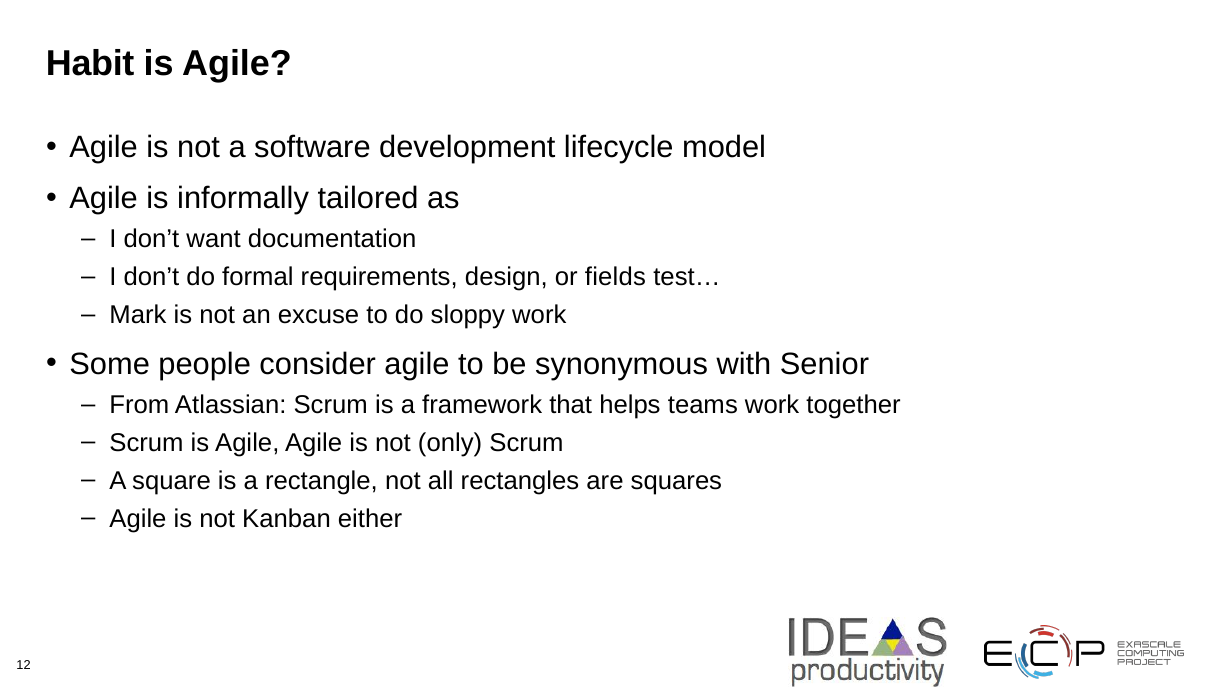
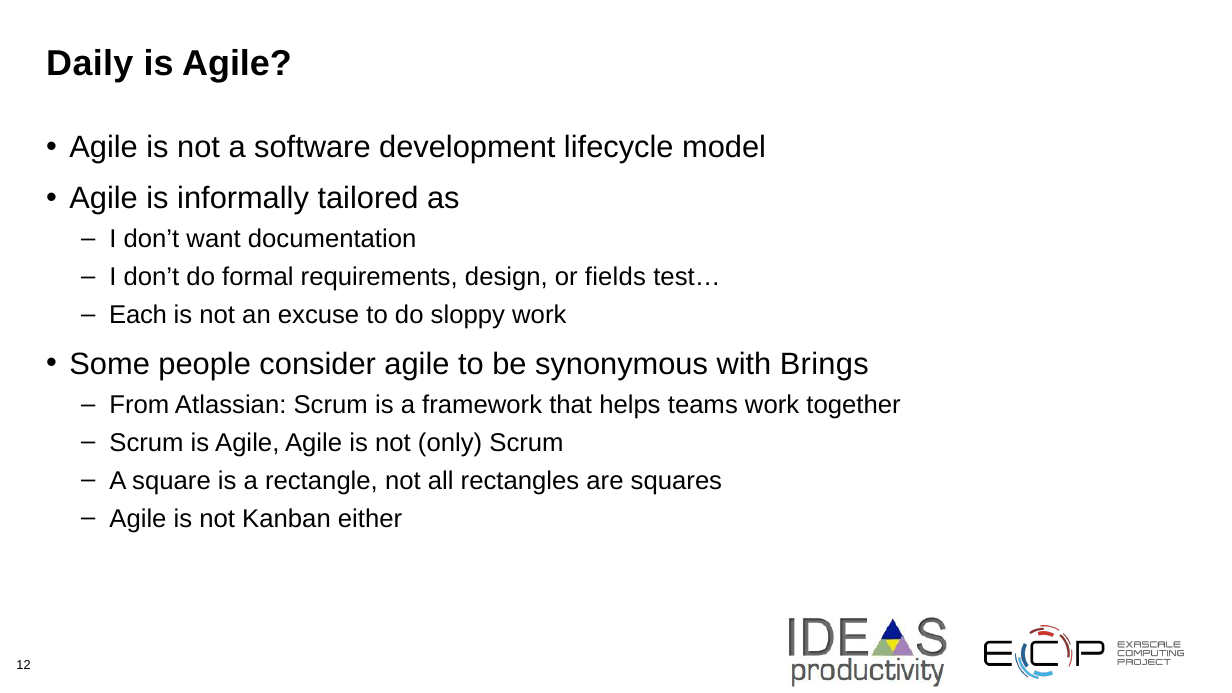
Habit: Habit -> Daily
Mark: Mark -> Each
Senior: Senior -> Brings
